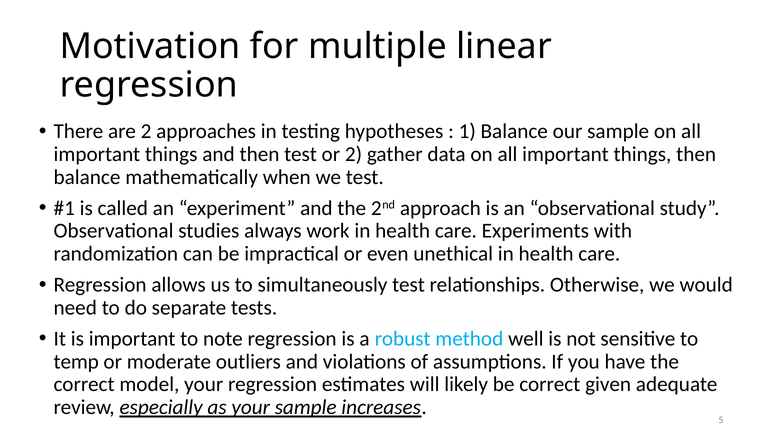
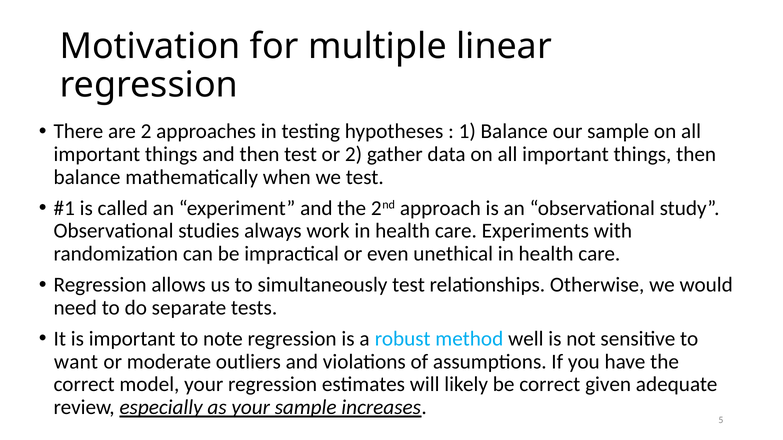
temp: temp -> want
